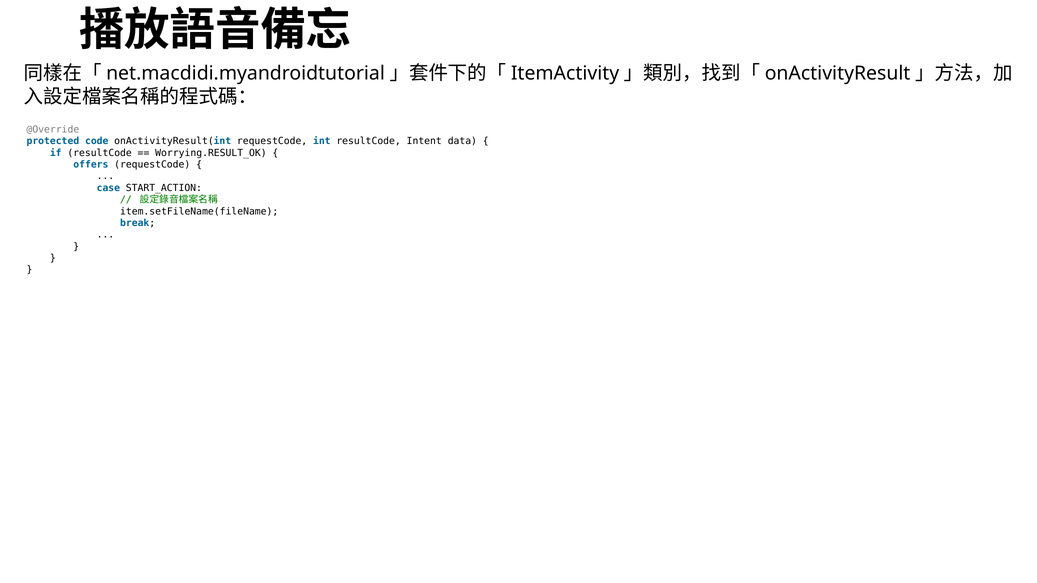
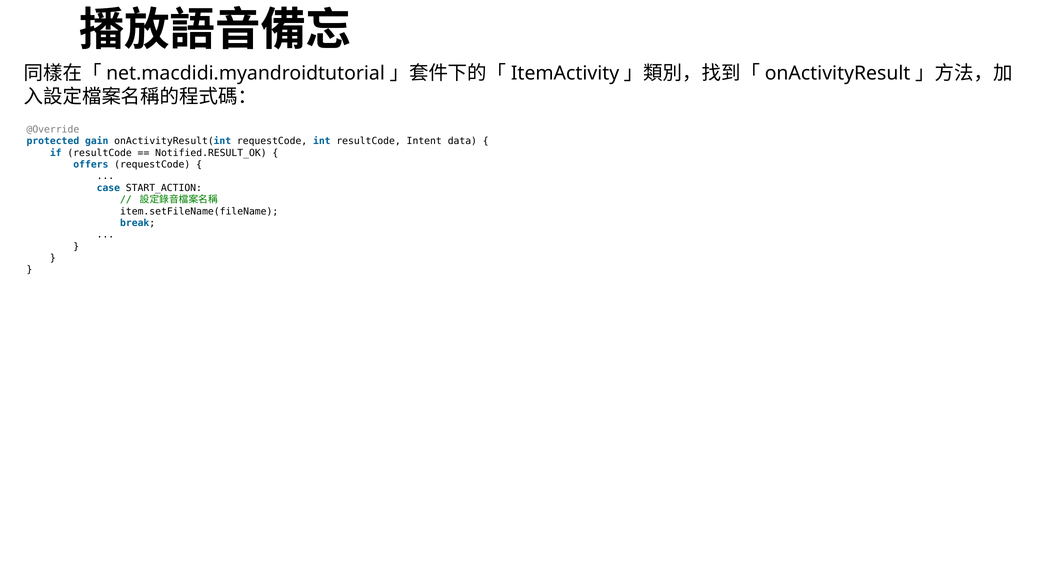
code: code -> gain
Worrying.RESULT_OK: Worrying.RESULT_OK -> Notified.RESULT_OK
